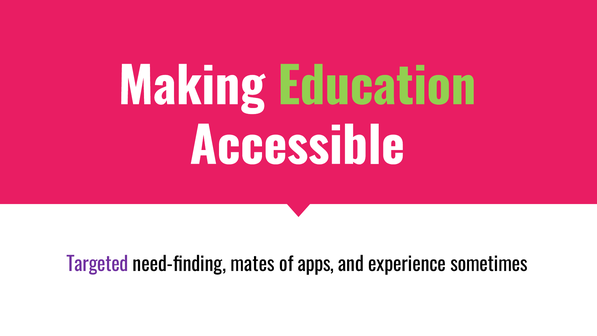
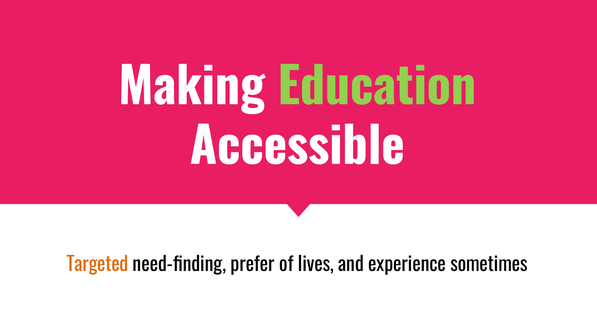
Targeted colour: purple -> orange
mates: mates -> prefer
apps: apps -> lives
